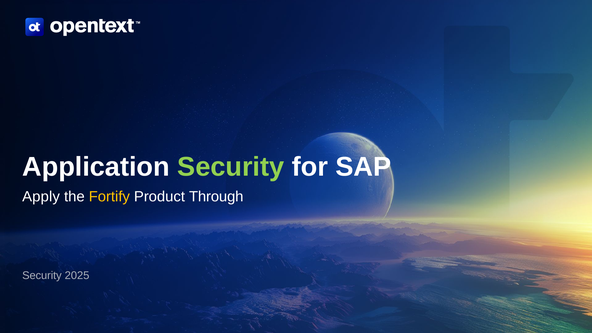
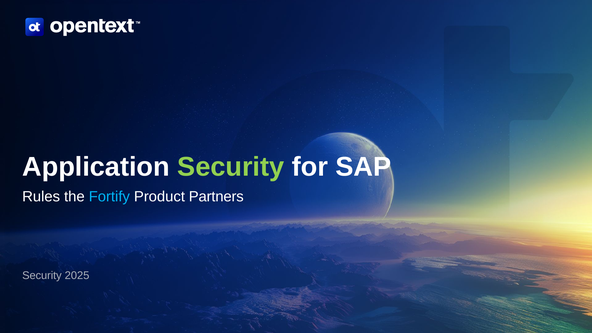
Apply: Apply -> Rules
Fortify colour: yellow -> light blue
Through: Through -> Partners
